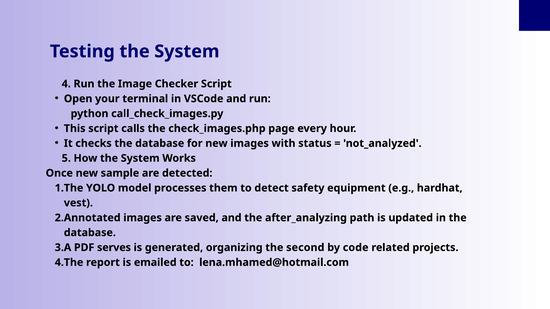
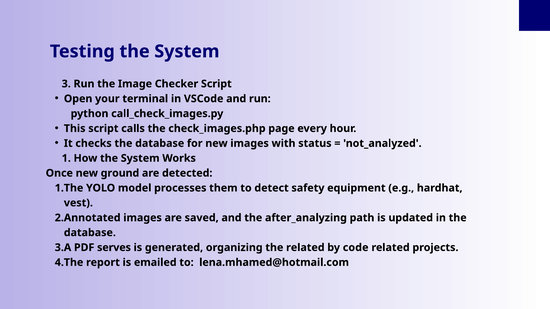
4: 4 -> 3
5: 5 -> 1
sample: sample -> ground
the second: second -> related
